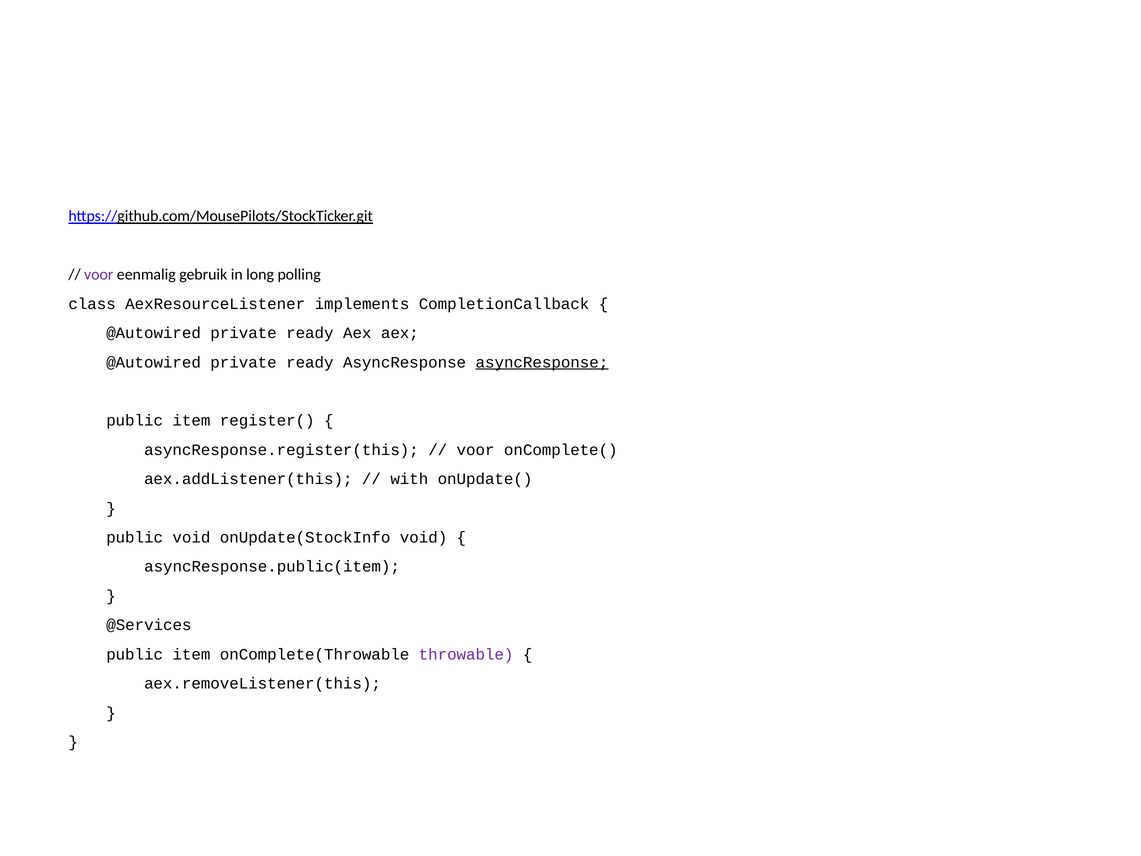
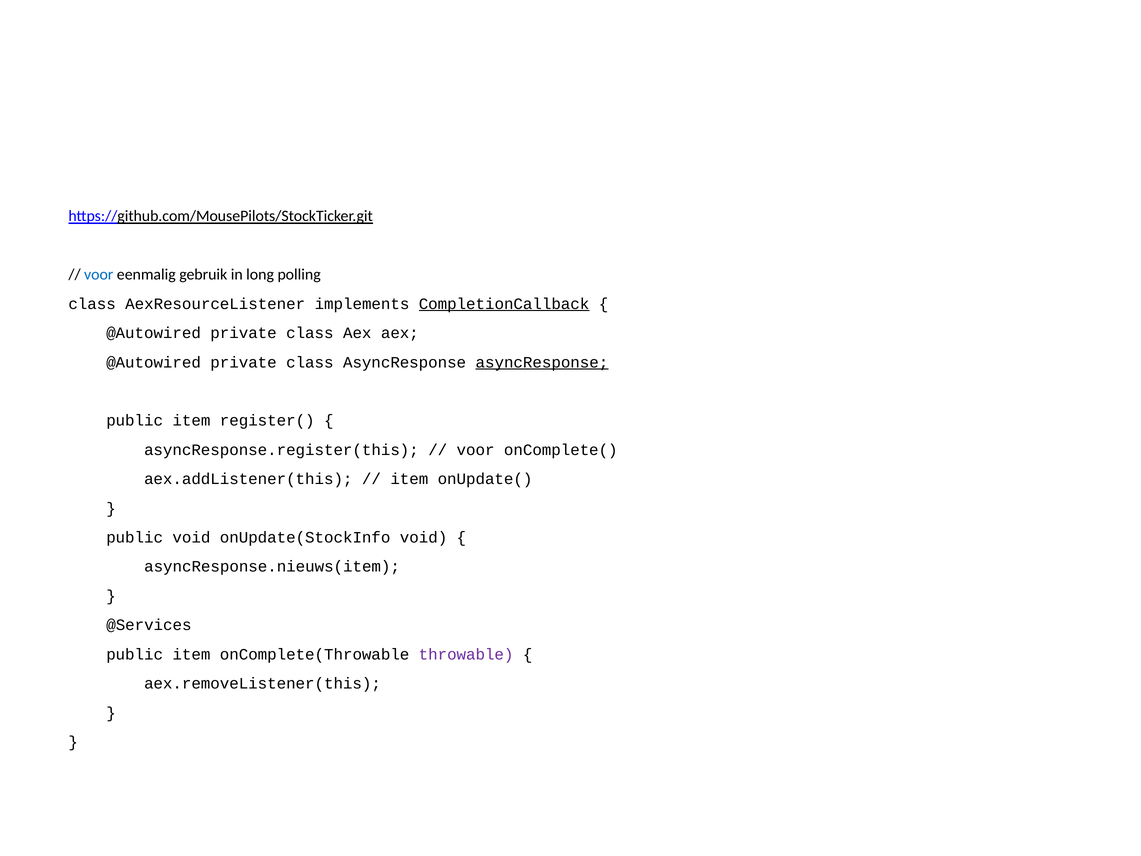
voor at (99, 275) colour: purple -> blue
CompletionCallback underline: none -> present
ready at (310, 333): ready -> class
ready at (310, 362): ready -> class
with at (409, 479): with -> item
asyncResponse.public(item: asyncResponse.public(item -> asyncResponse.nieuws(item
